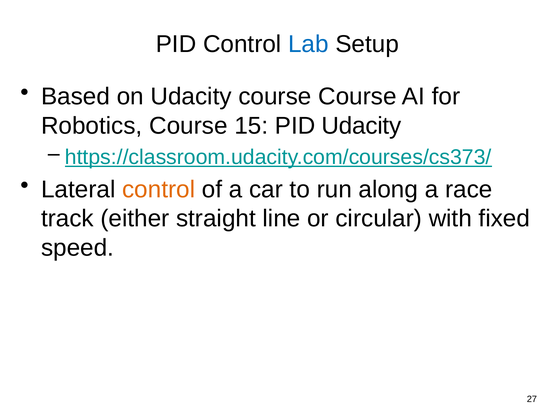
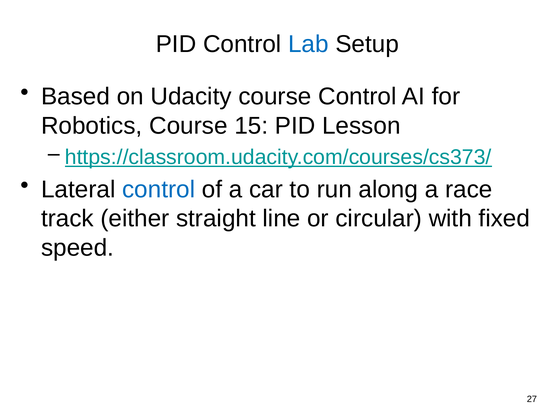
course Course: Course -> Control
PID Udacity: Udacity -> Lesson
control at (159, 190) colour: orange -> blue
